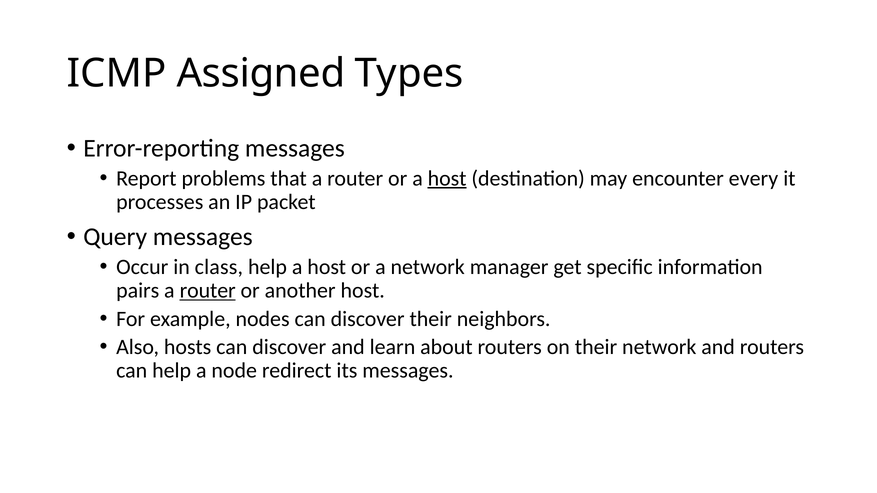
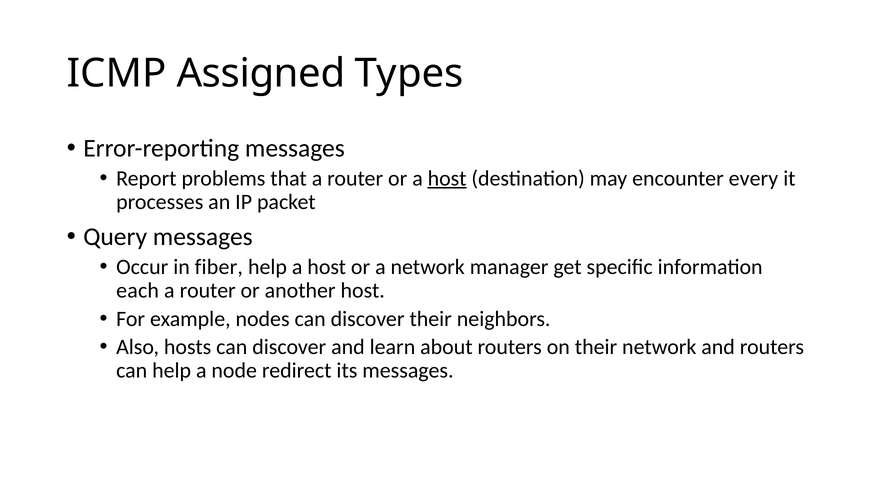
class: class -> fiber
pairs: pairs -> each
router at (208, 291) underline: present -> none
